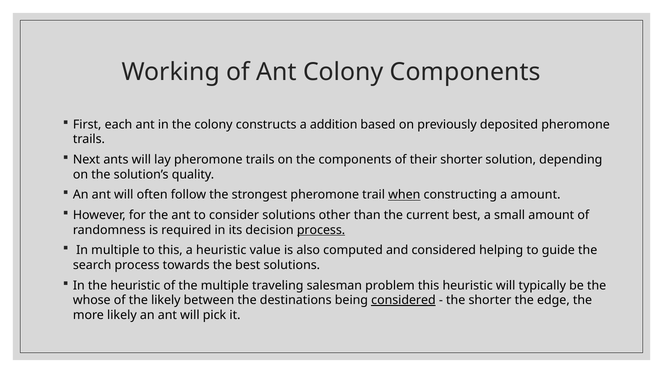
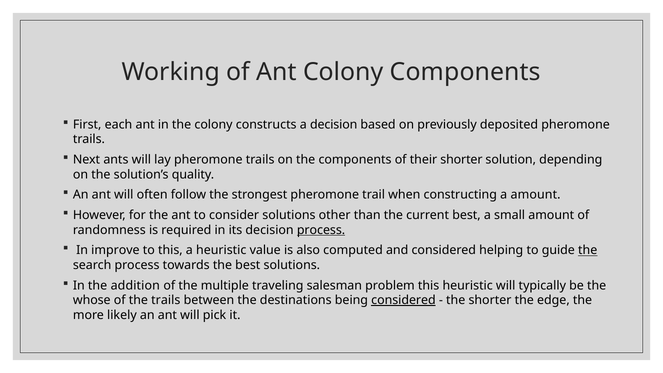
a addition: addition -> decision
when underline: present -> none
In multiple: multiple -> improve
the at (588, 250) underline: none -> present
the heuristic: heuristic -> addition
the likely: likely -> trails
